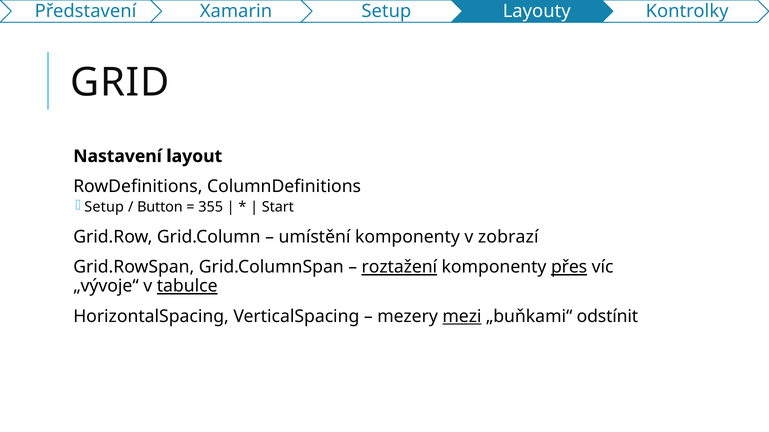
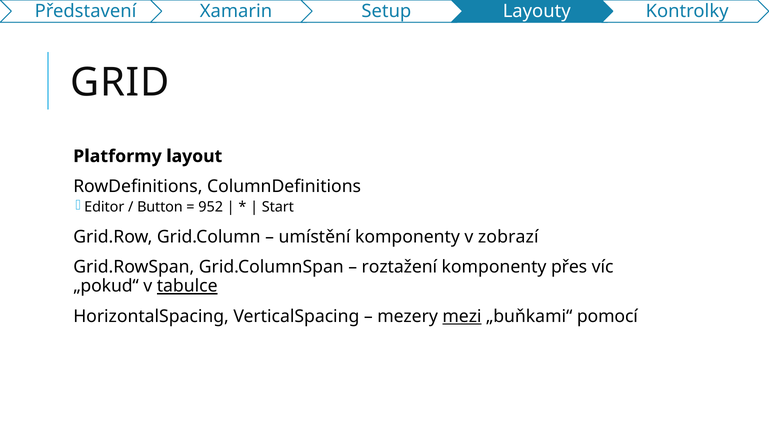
Nastavení: Nastavení -> Platformy
Setup at (104, 207): Setup -> Editor
355: 355 -> 952
roztažení underline: present -> none
přes underline: present -> none
„vývoje“: „vývoje“ -> „pokud“
odstínit: odstínit -> pomocí
